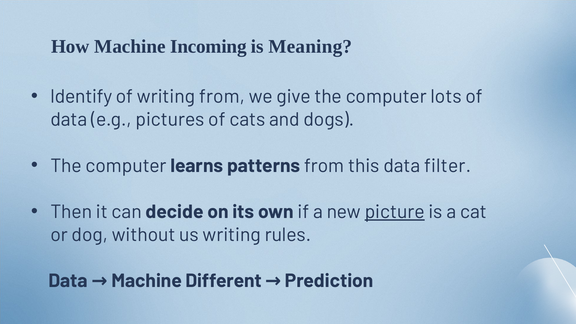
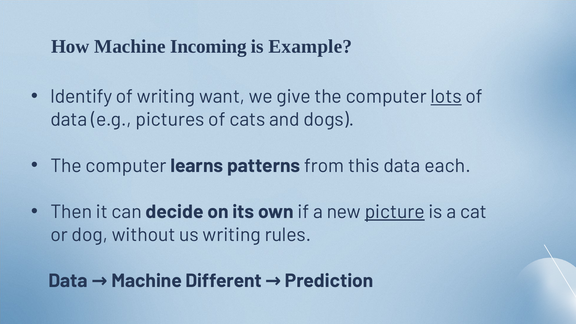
Meaning: Meaning -> Example
writing from: from -> want
lots underline: none -> present
filter: filter -> each
